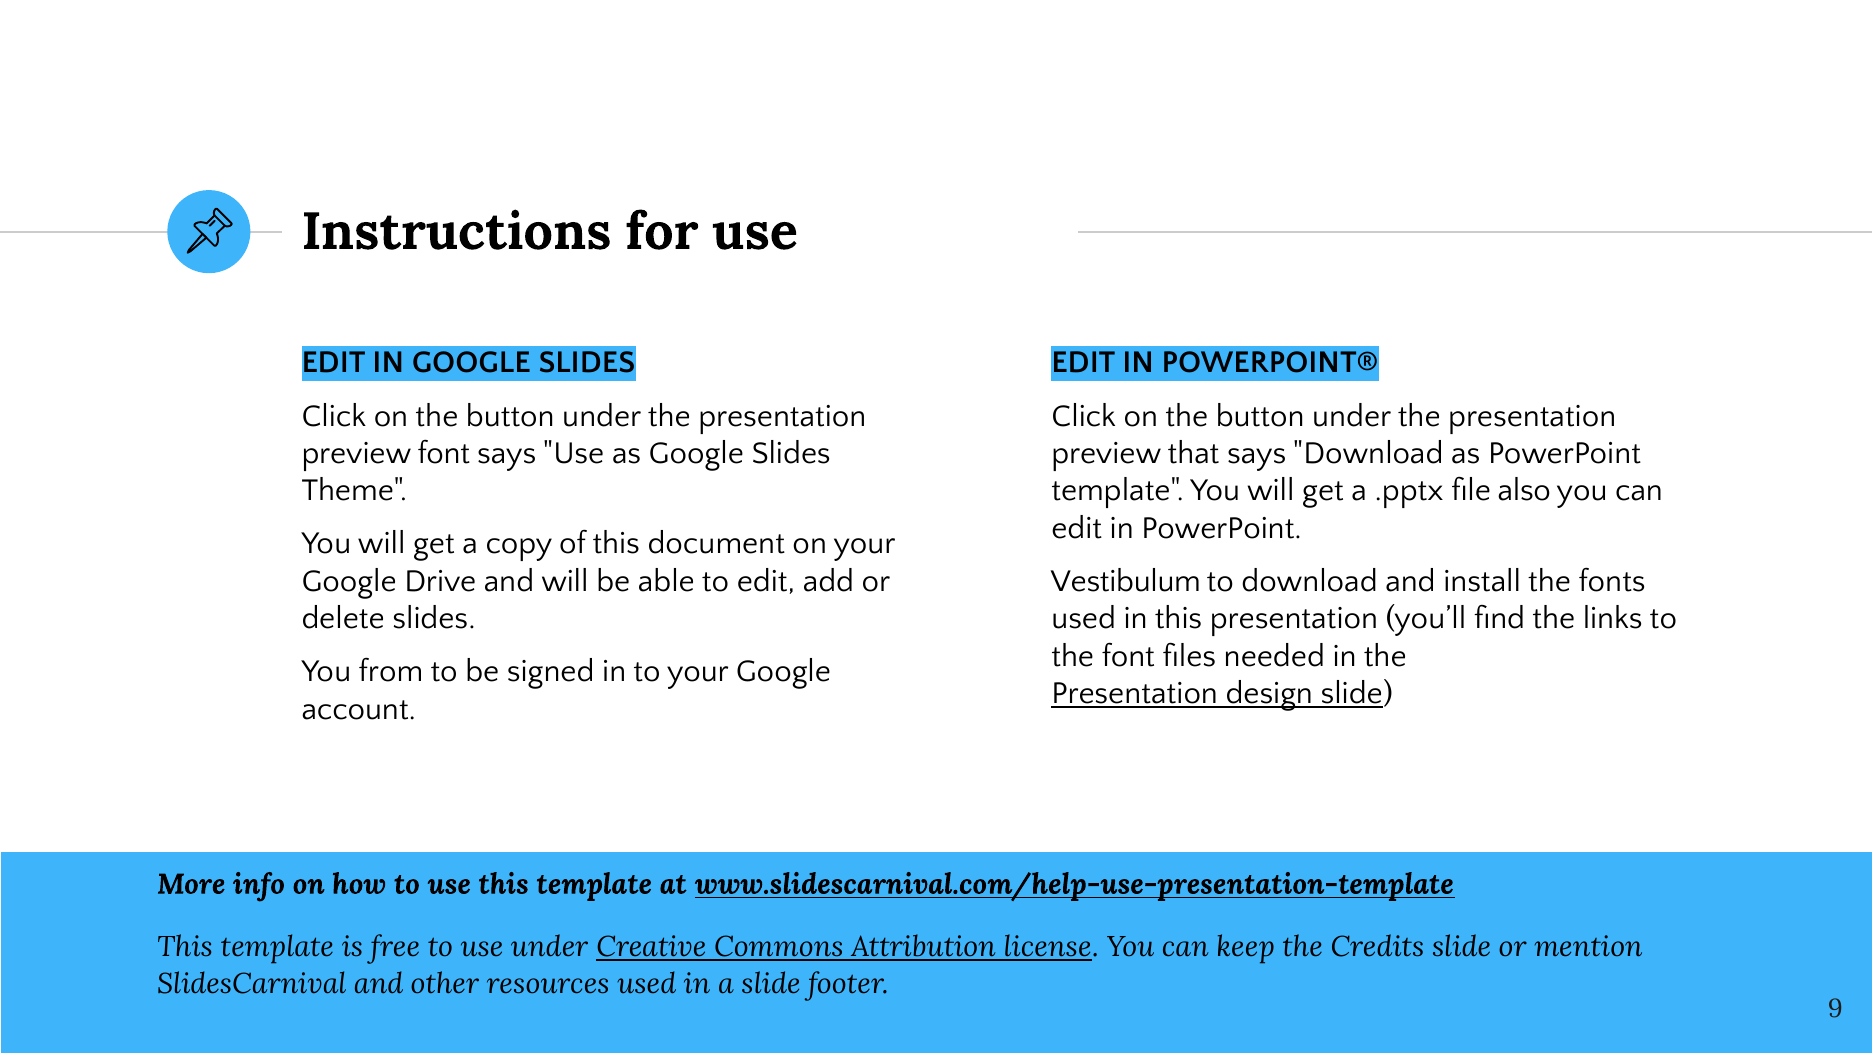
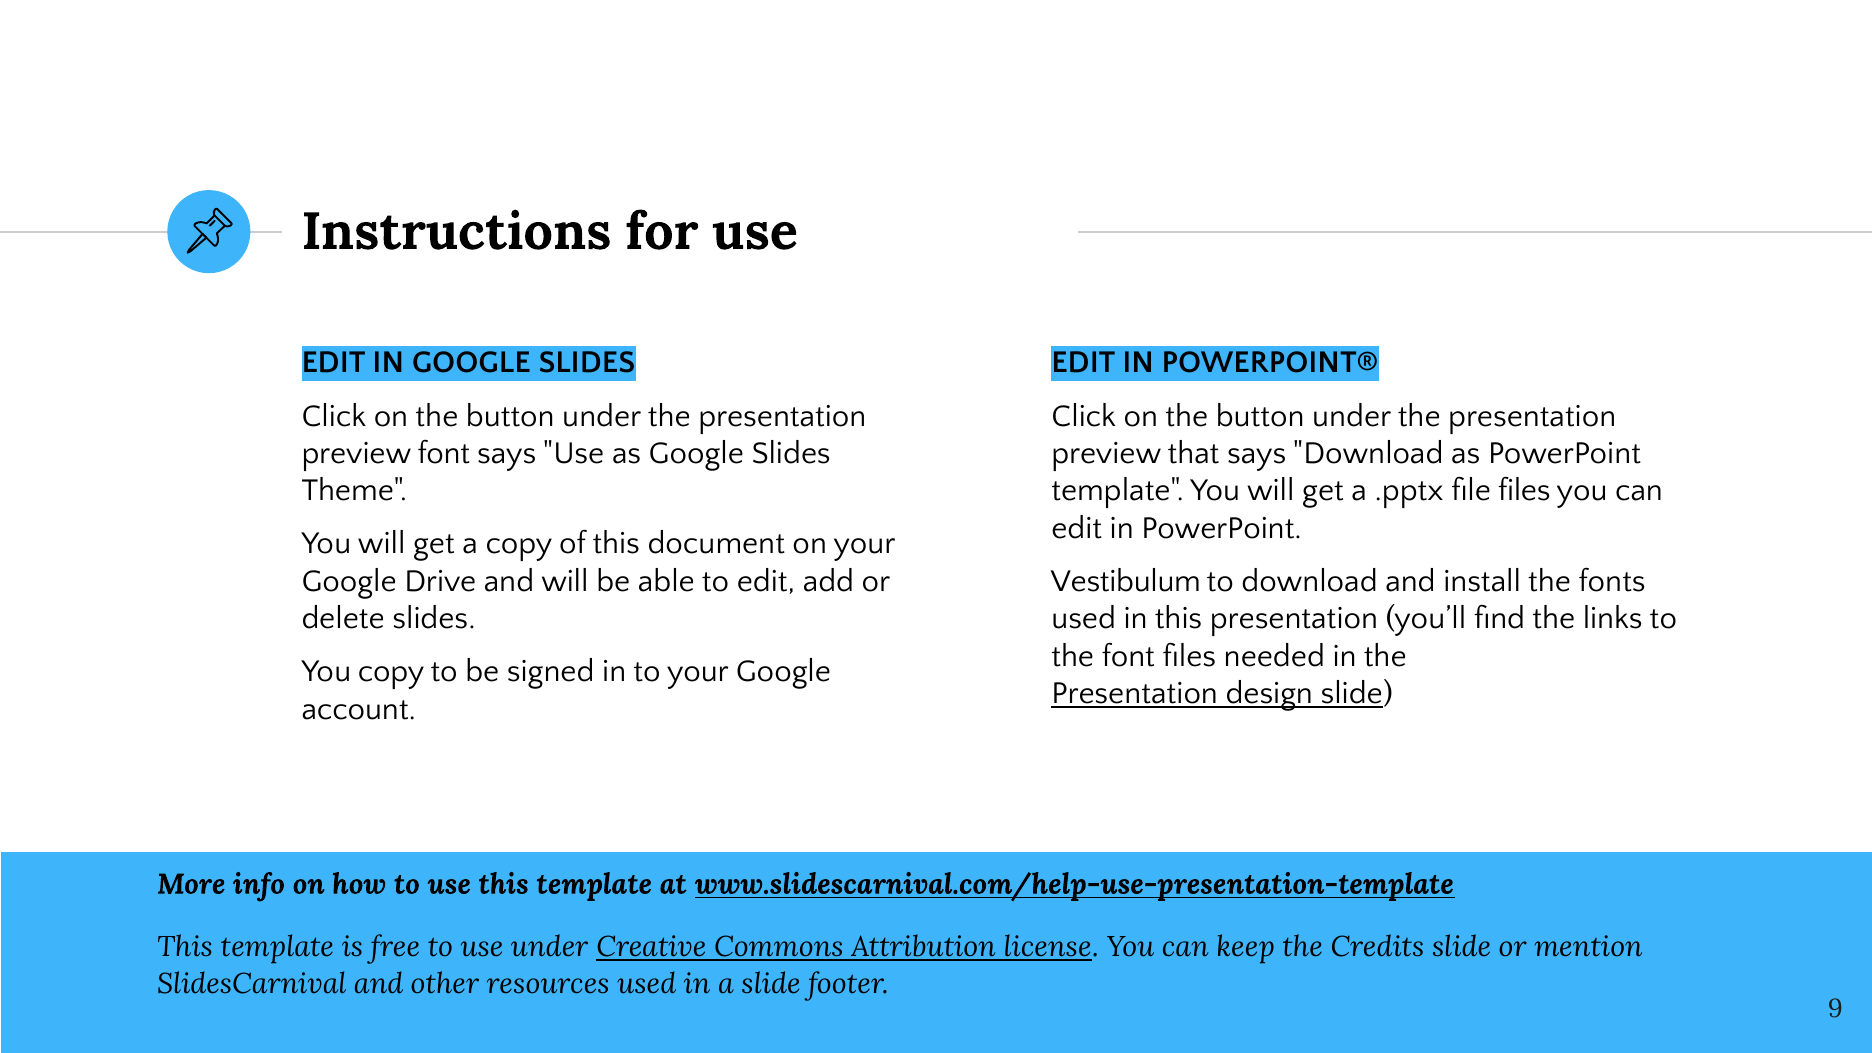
file also: also -> files
You from: from -> copy
